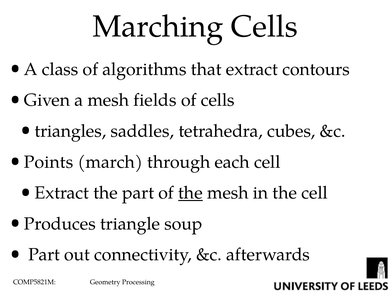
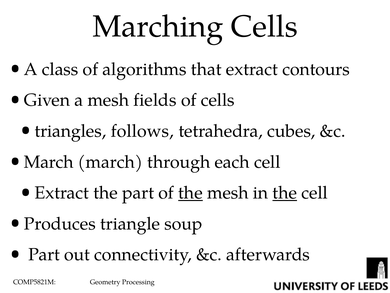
saddles: saddles -> follows
Points at (49, 162): Points -> March
the at (285, 193) underline: none -> present
